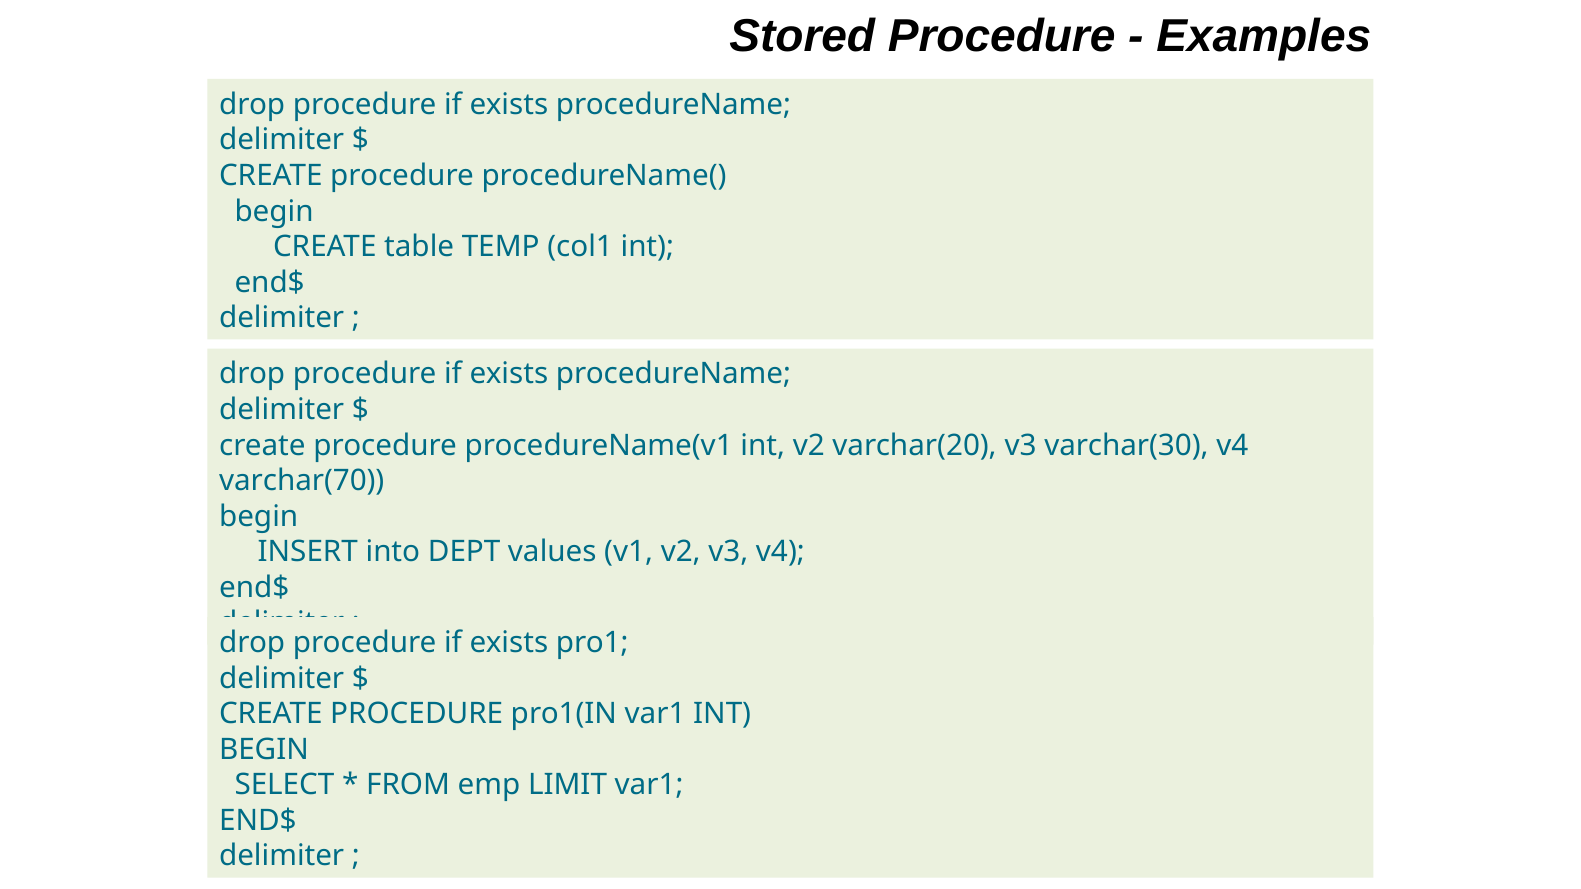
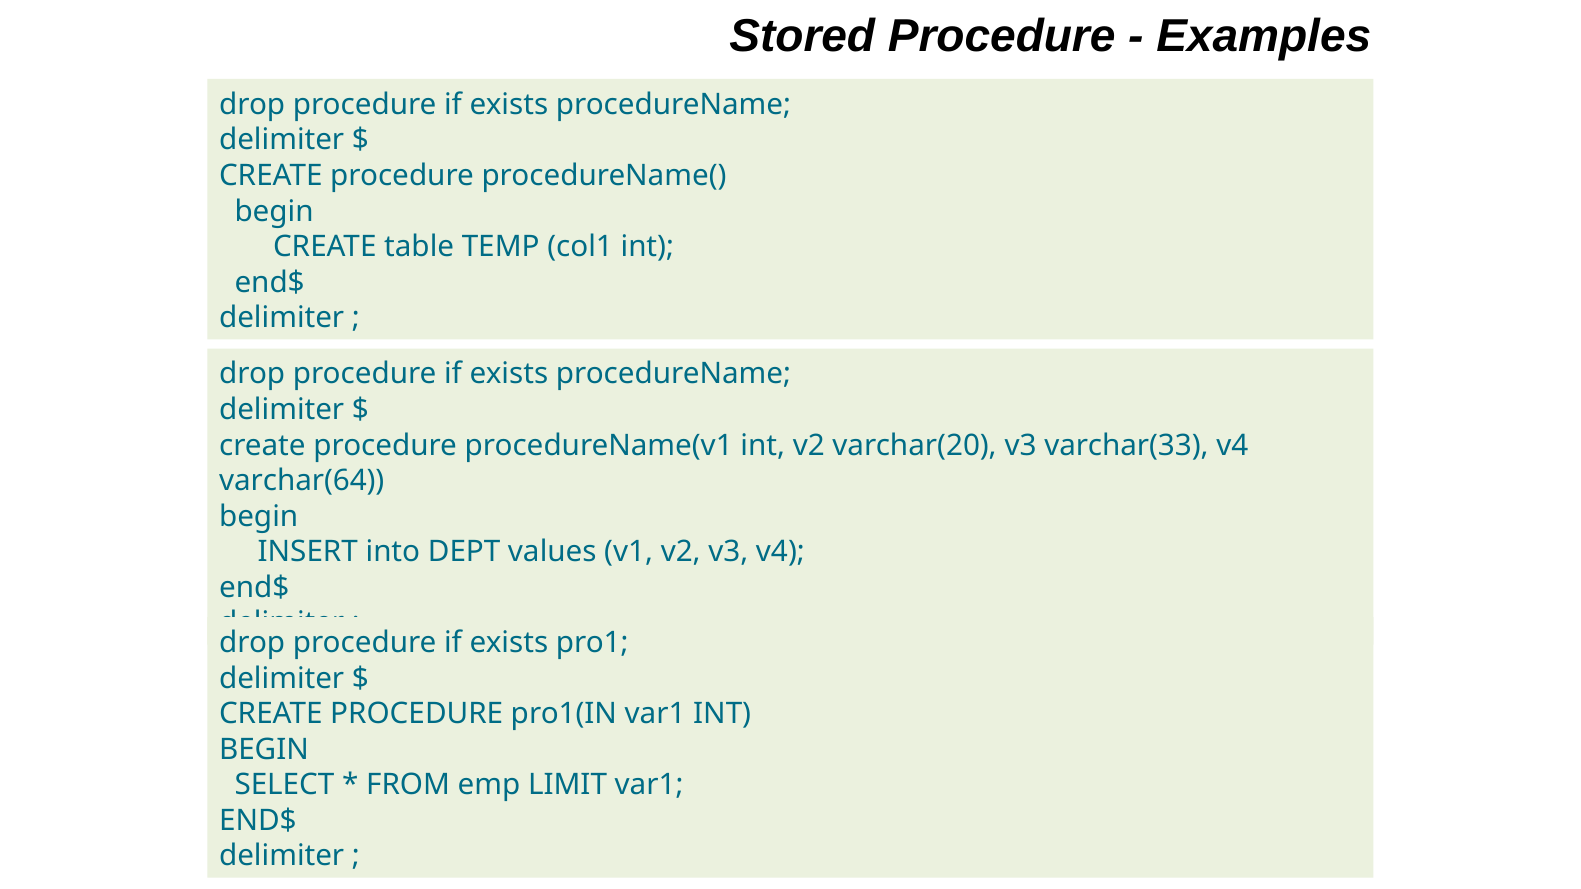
varchar(30: varchar(30 -> varchar(33
varchar(70: varchar(70 -> varchar(64
